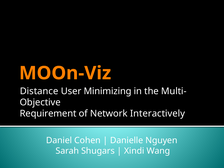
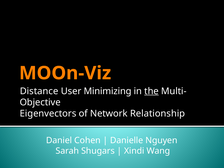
the underline: none -> present
Requirement: Requirement -> Eigenvectors
Interactively: Interactively -> Relationship
